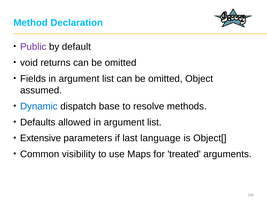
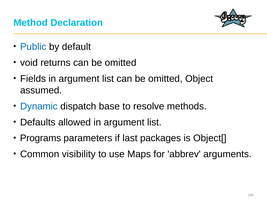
Public colour: purple -> blue
Extensive: Extensive -> Programs
language: language -> packages
treated: treated -> abbrev
